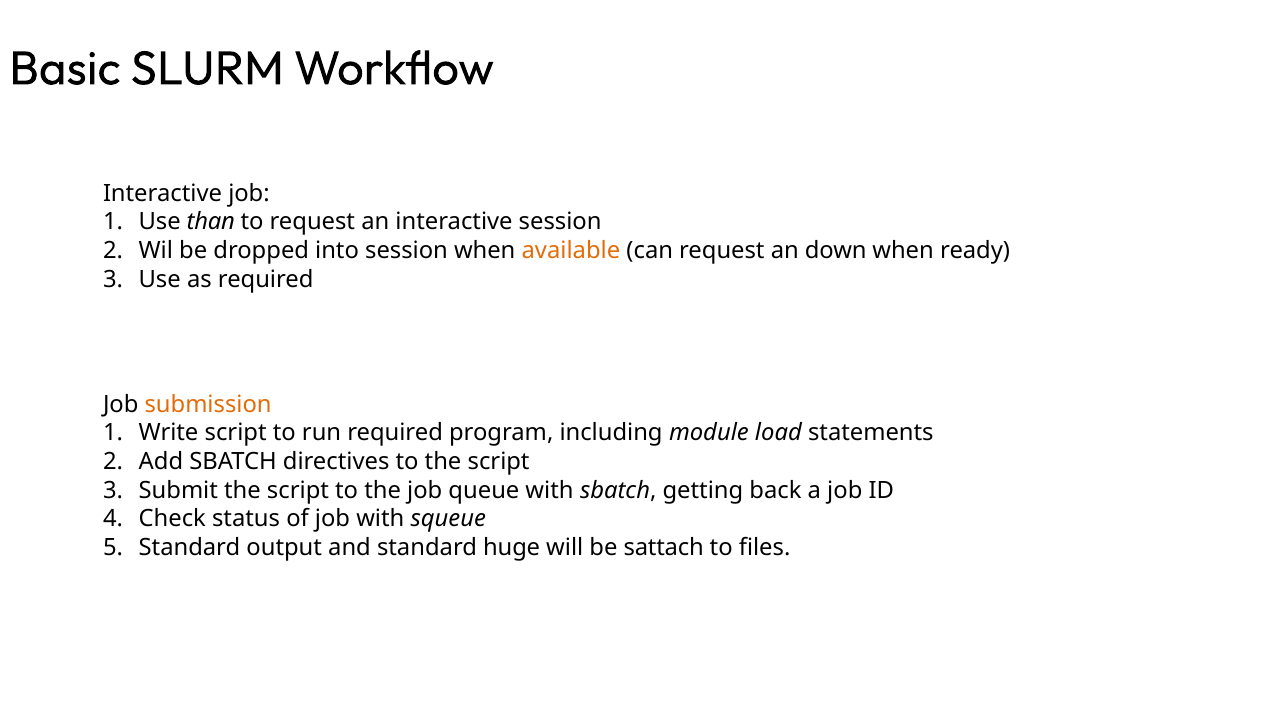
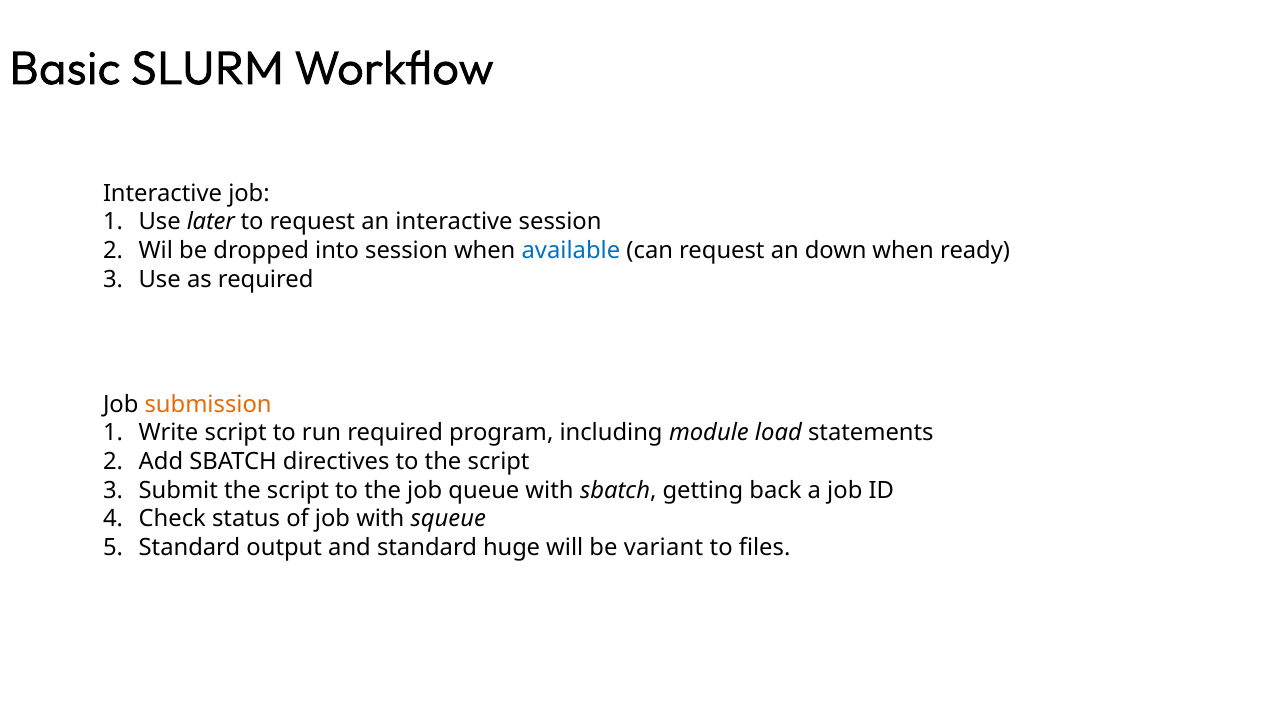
than: than -> later
available colour: orange -> blue
sattach: sattach -> variant
